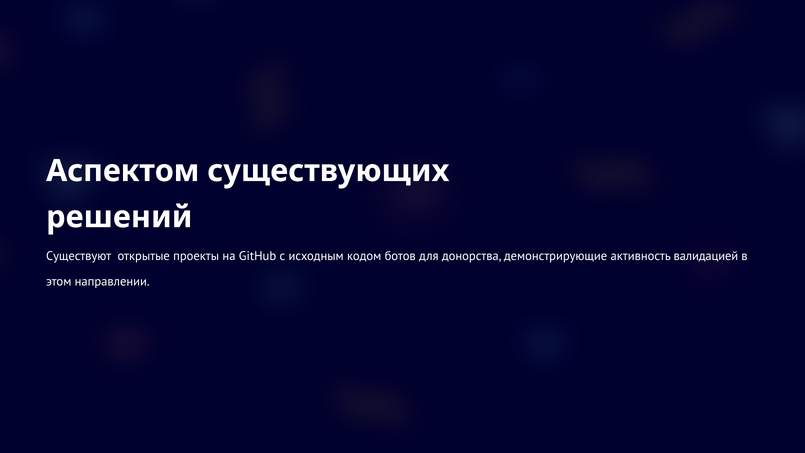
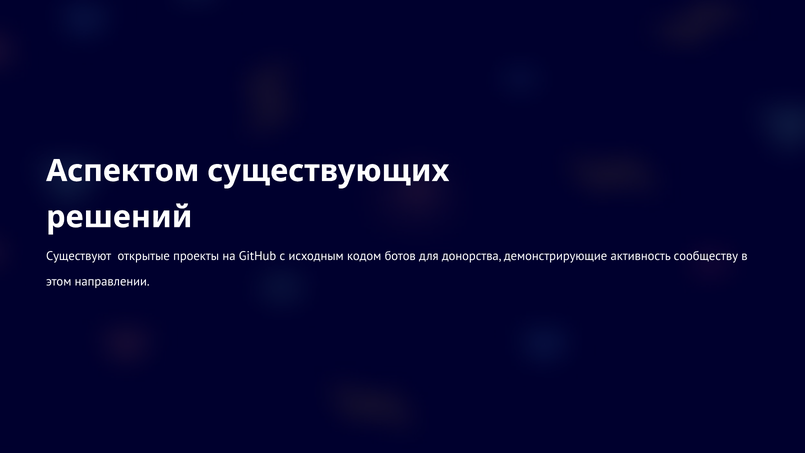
валидацией: валидацией -> сообществу
